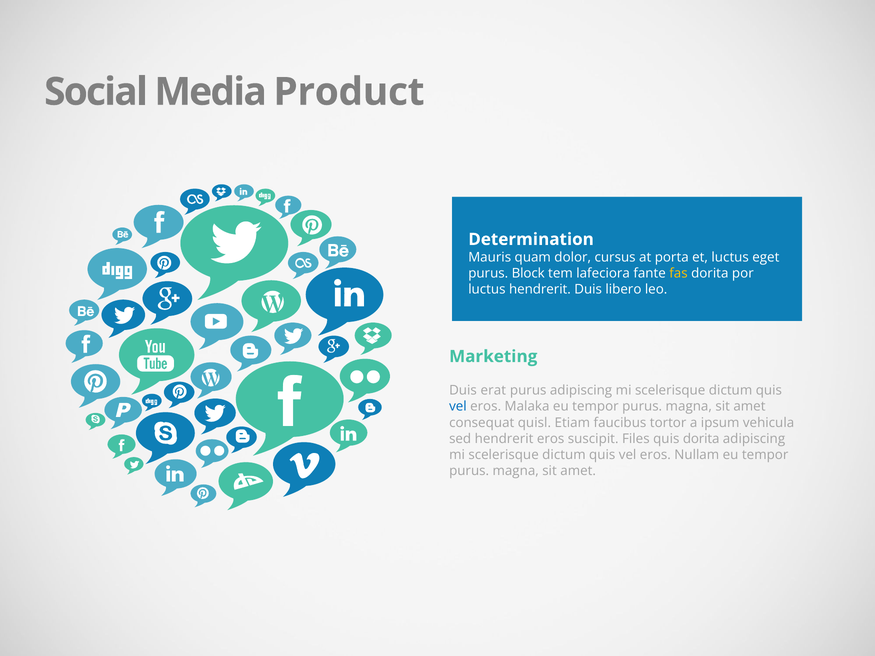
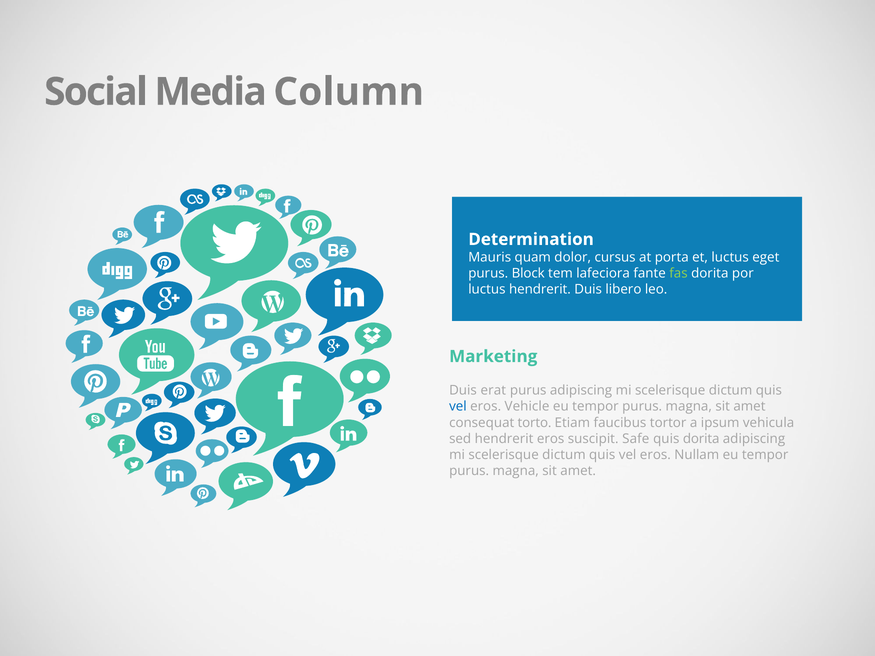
Product: Product -> Column
fas colour: yellow -> light green
Malaka: Malaka -> Vehicle
quisl: quisl -> torto
Files: Files -> Safe
